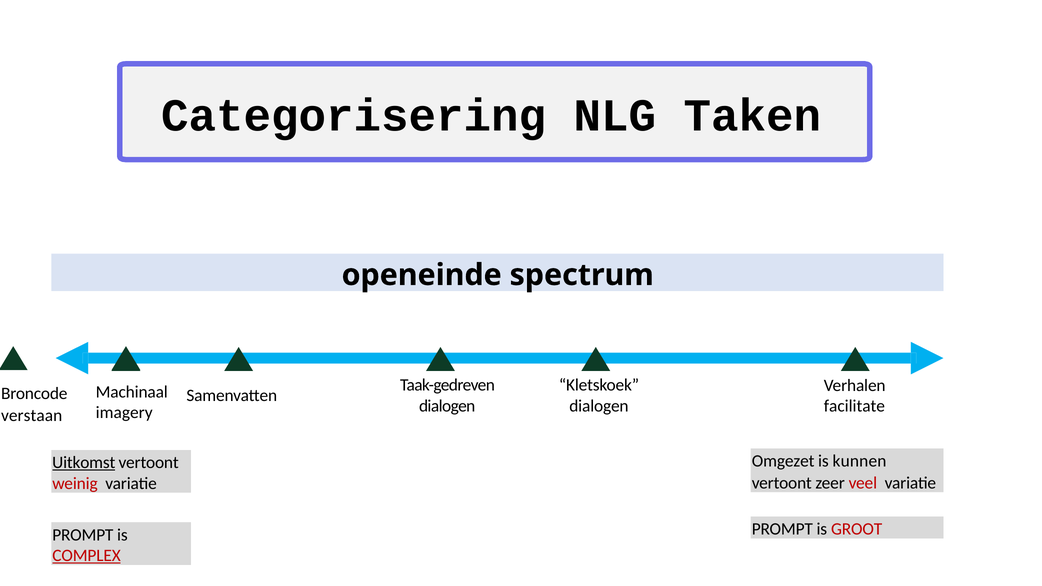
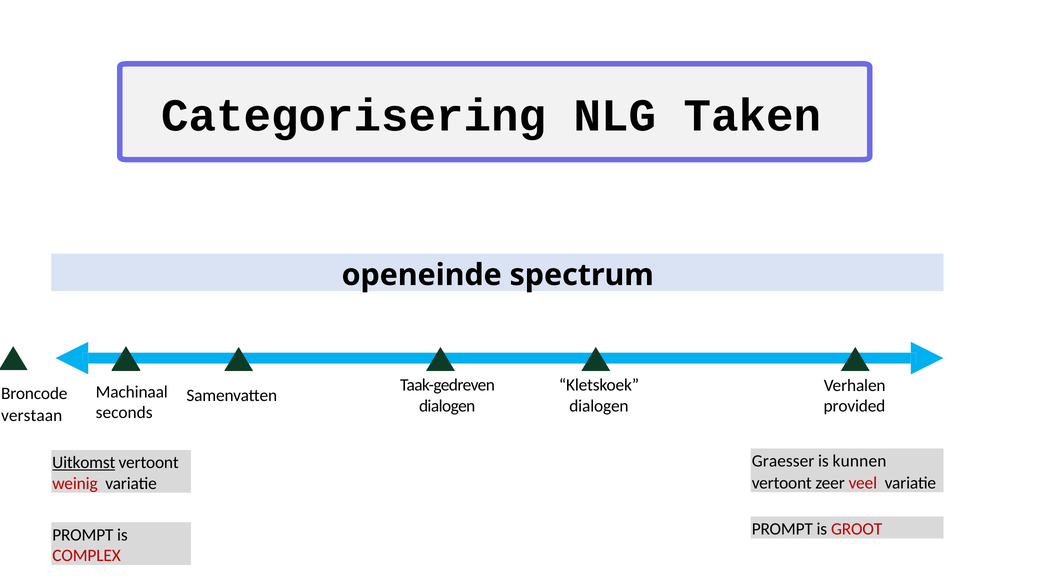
facilitate: facilitate -> provided
imagery: imagery -> seconds
Omgezet: Omgezet -> Graesser
COMPLEX underline: present -> none
